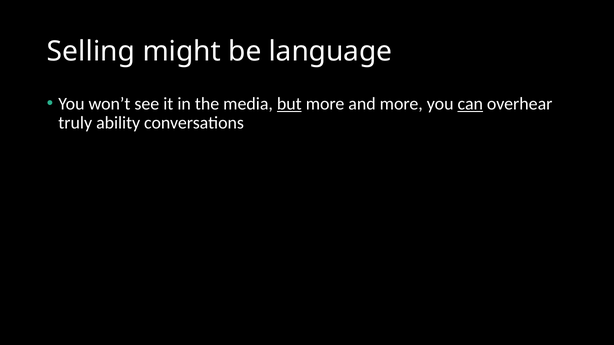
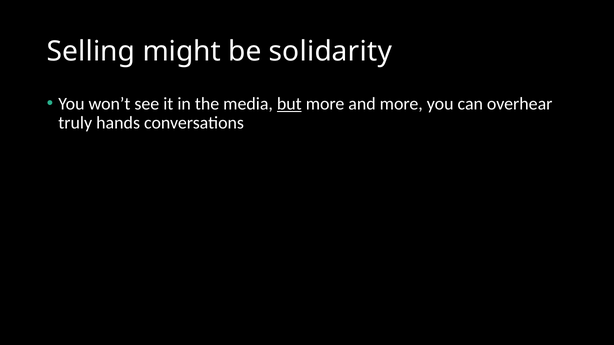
language: language -> solidarity
can underline: present -> none
ability: ability -> hands
